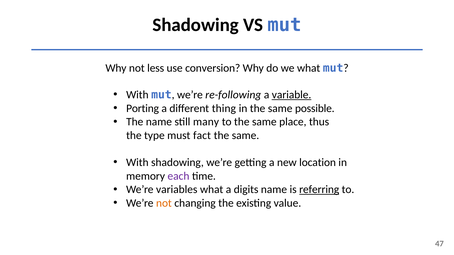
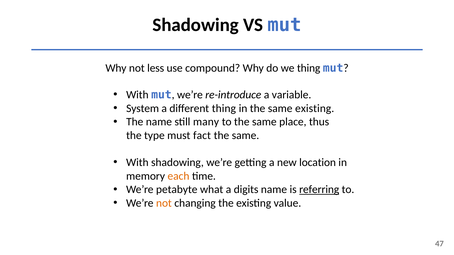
conversion: conversion -> compound
we what: what -> thing
re-following: re-following -> re-introduce
variable underline: present -> none
Porting: Porting -> System
same possible: possible -> existing
each colour: purple -> orange
variables: variables -> petabyte
